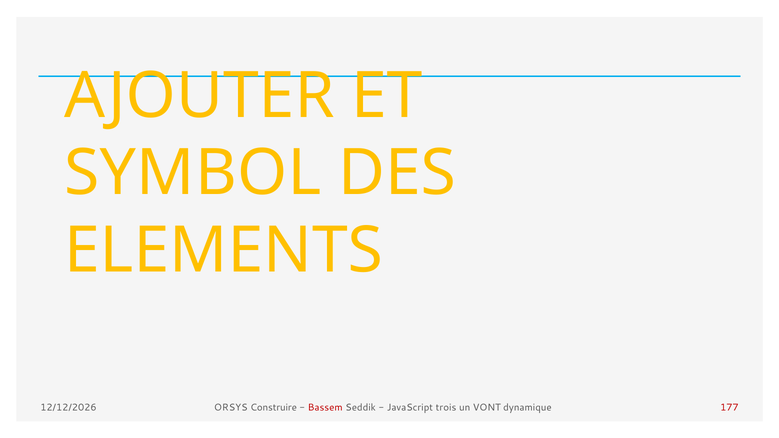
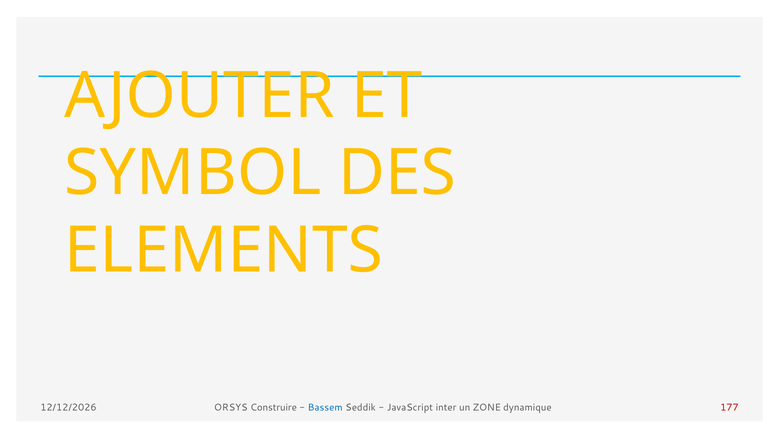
Bassem colour: red -> blue
trois: trois -> inter
VONT: VONT -> ZONE
